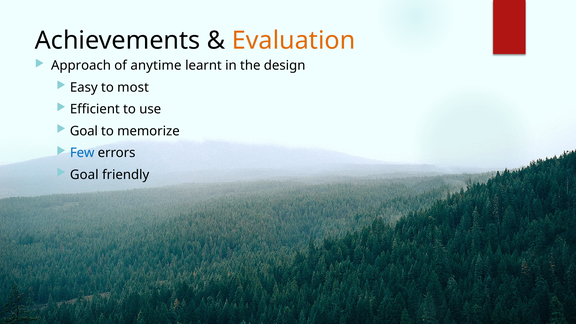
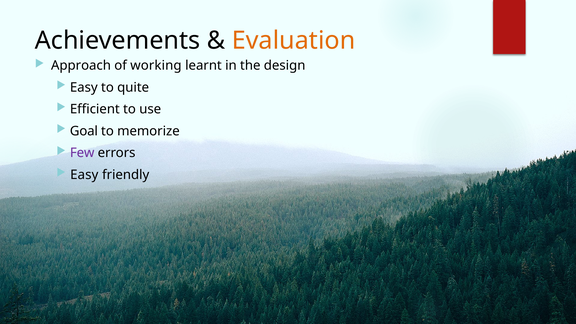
anytime: anytime -> working
most: most -> quite
Few colour: blue -> purple
Goal at (84, 175): Goal -> Easy
